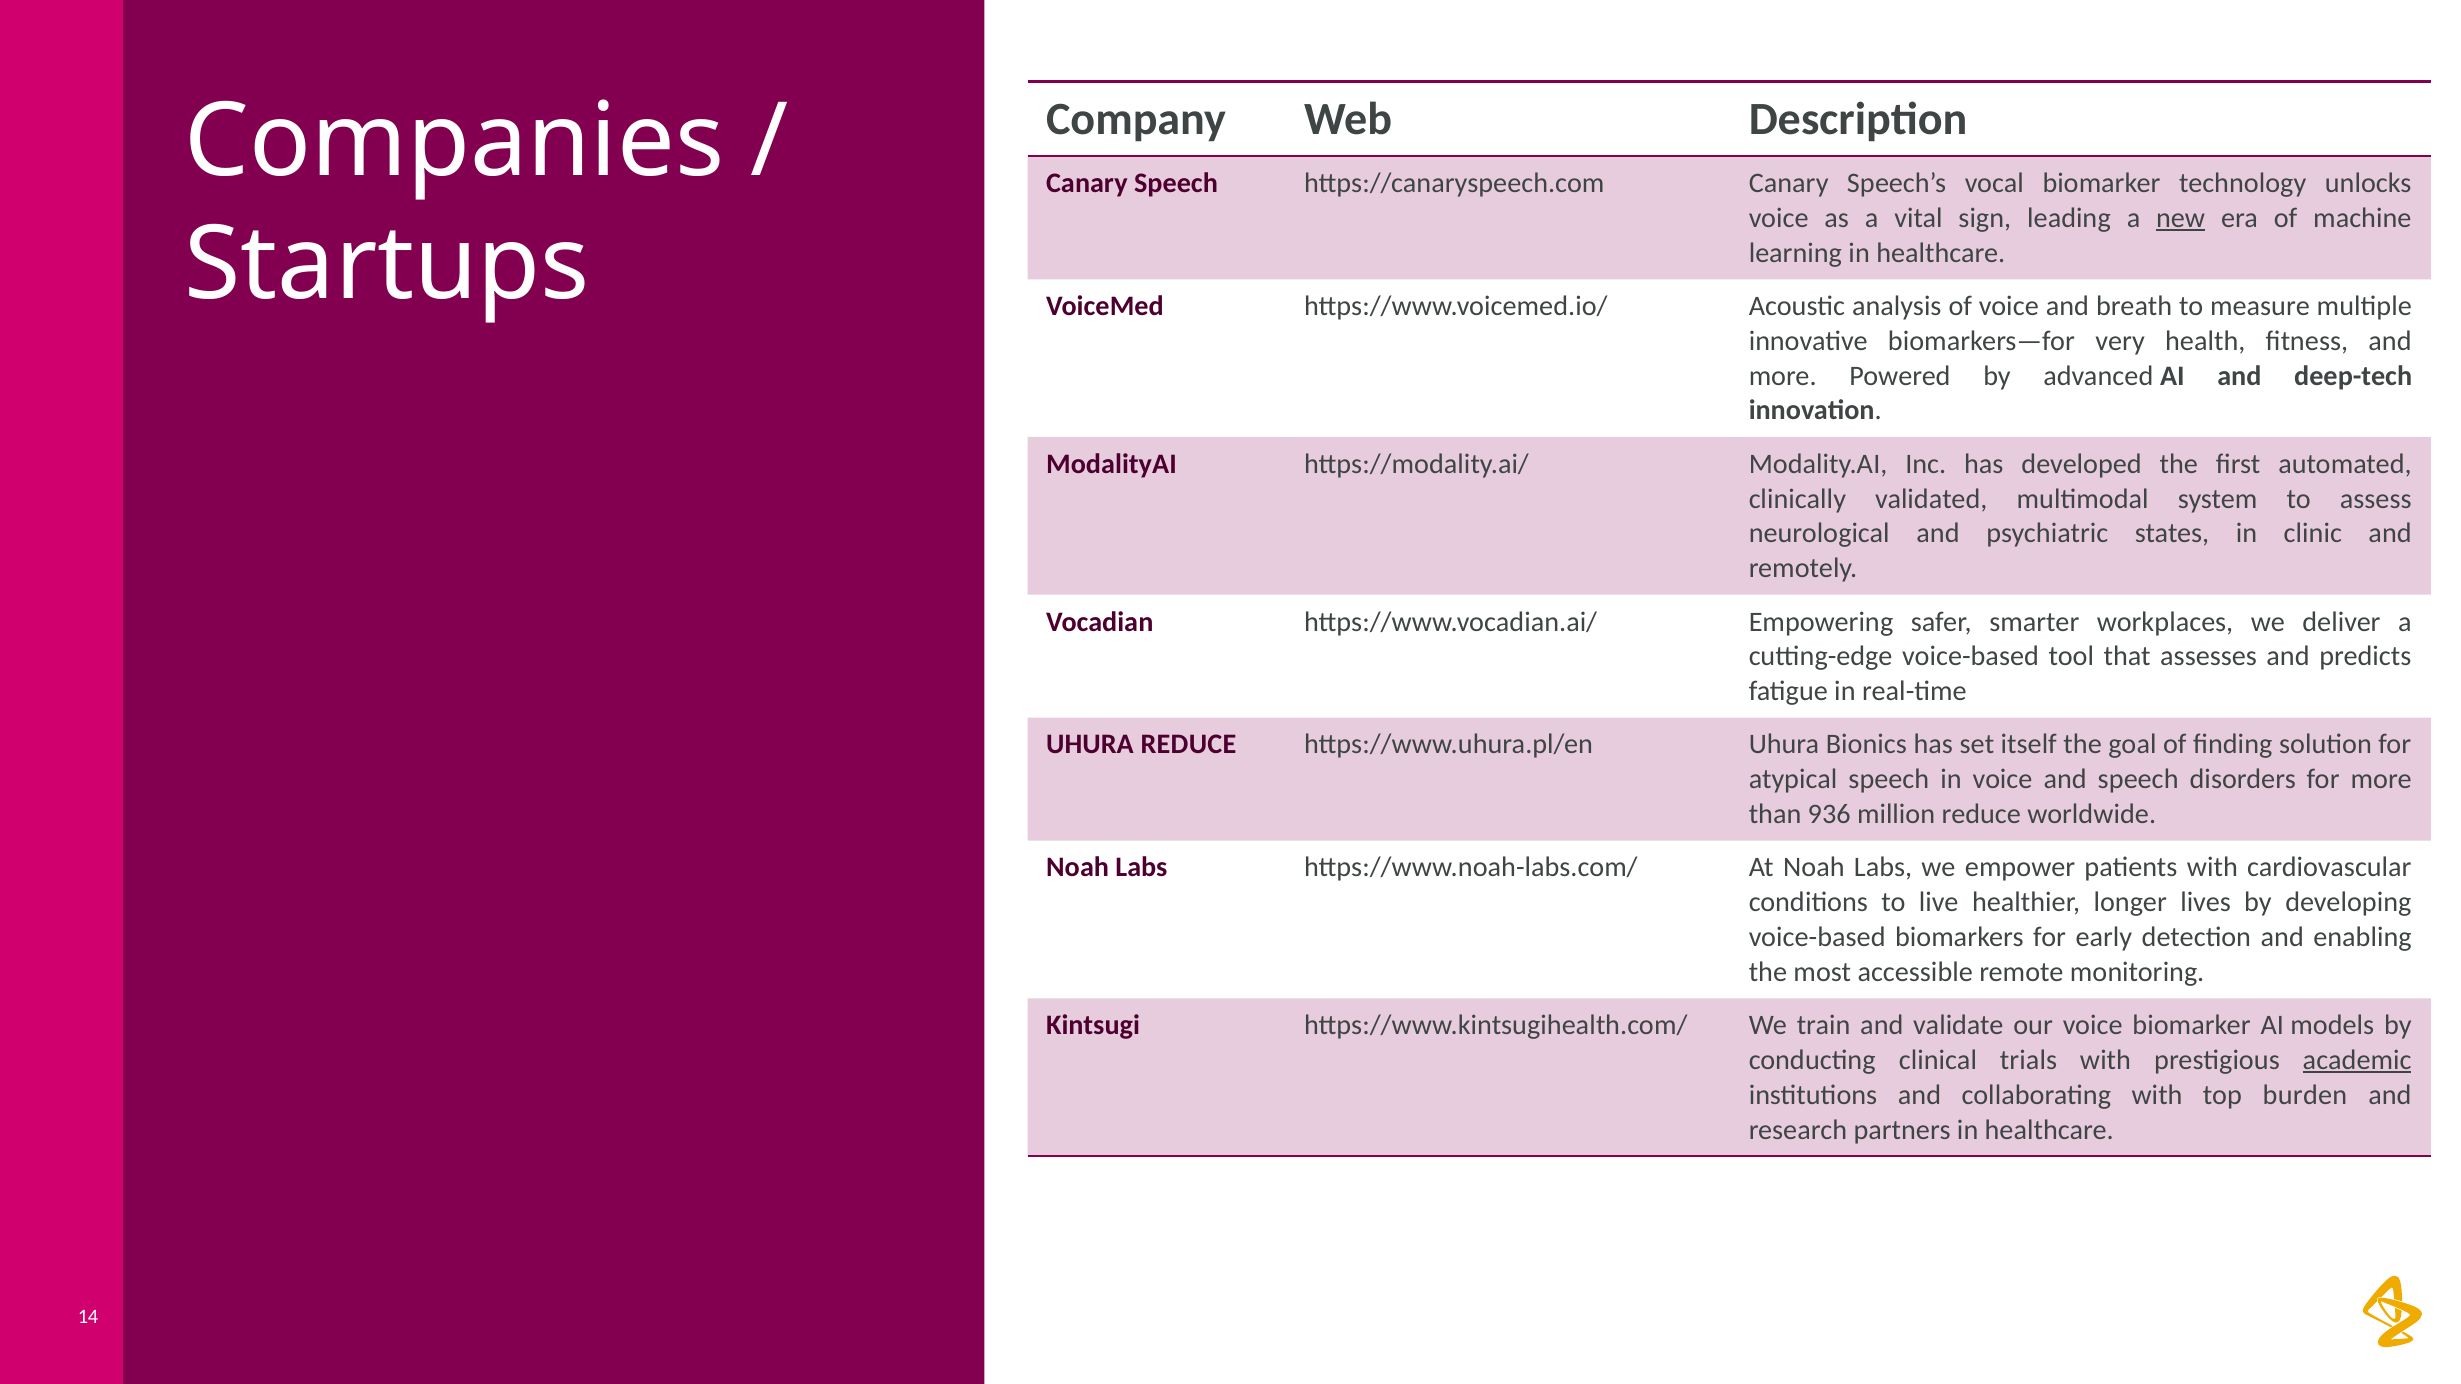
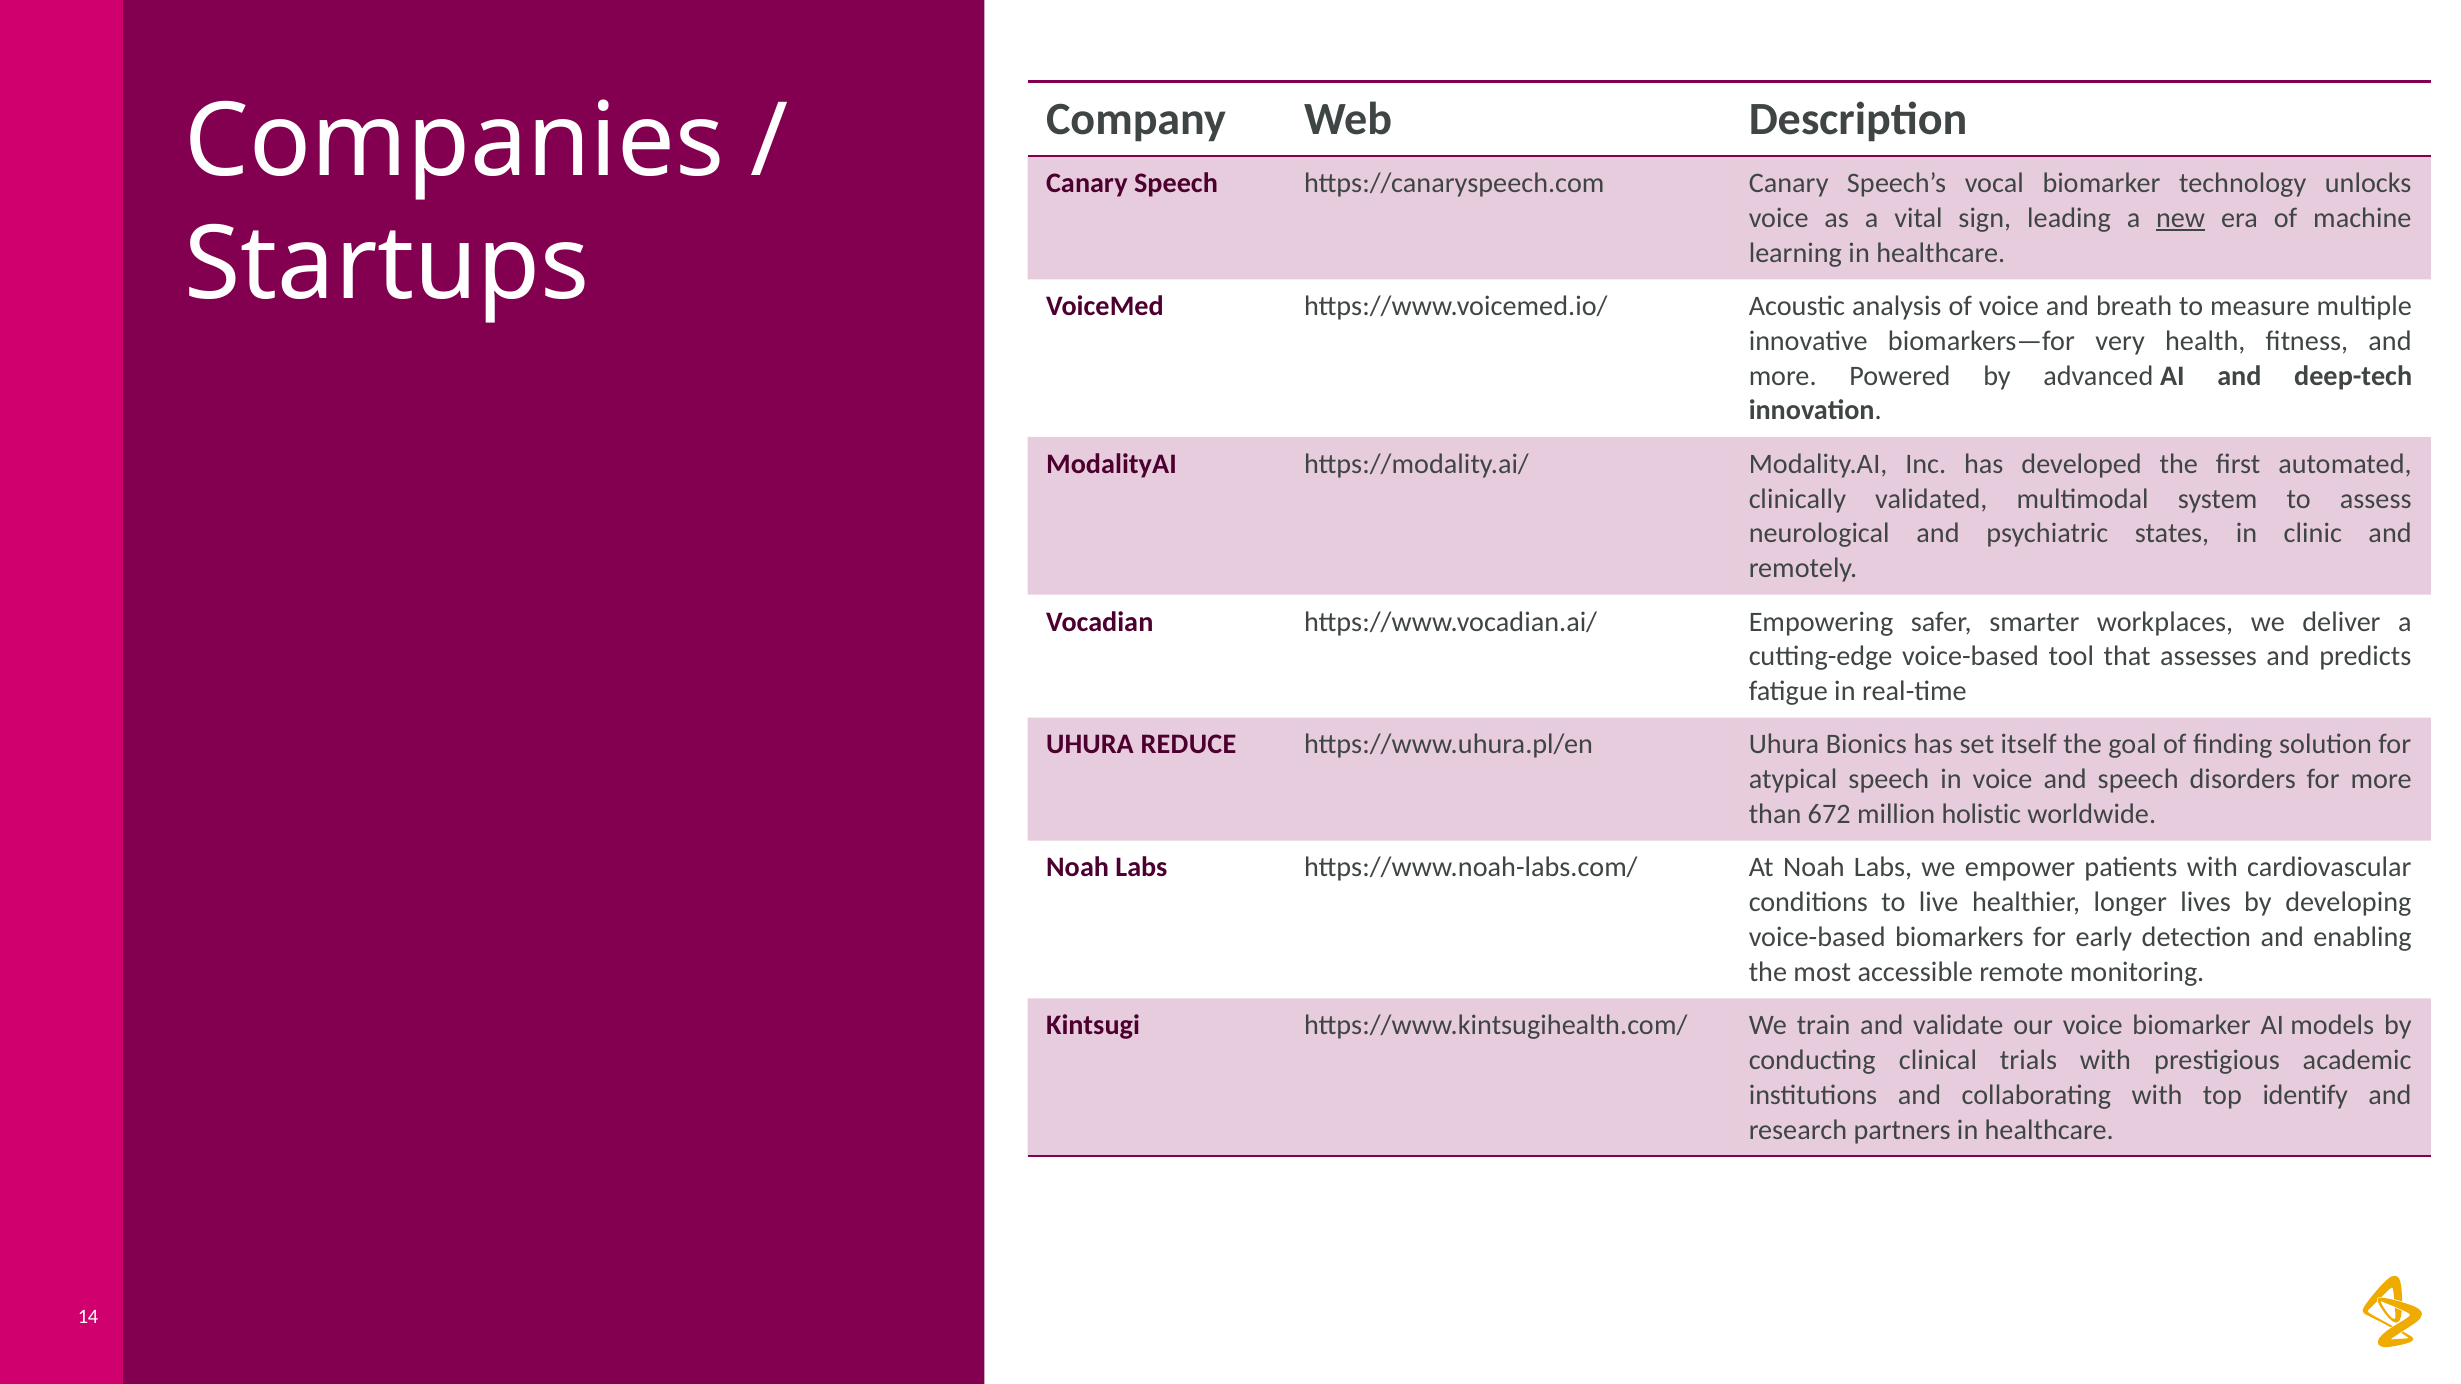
936: 936 -> 672
million reduce: reduce -> holistic
academic underline: present -> none
burden: burden -> identify
